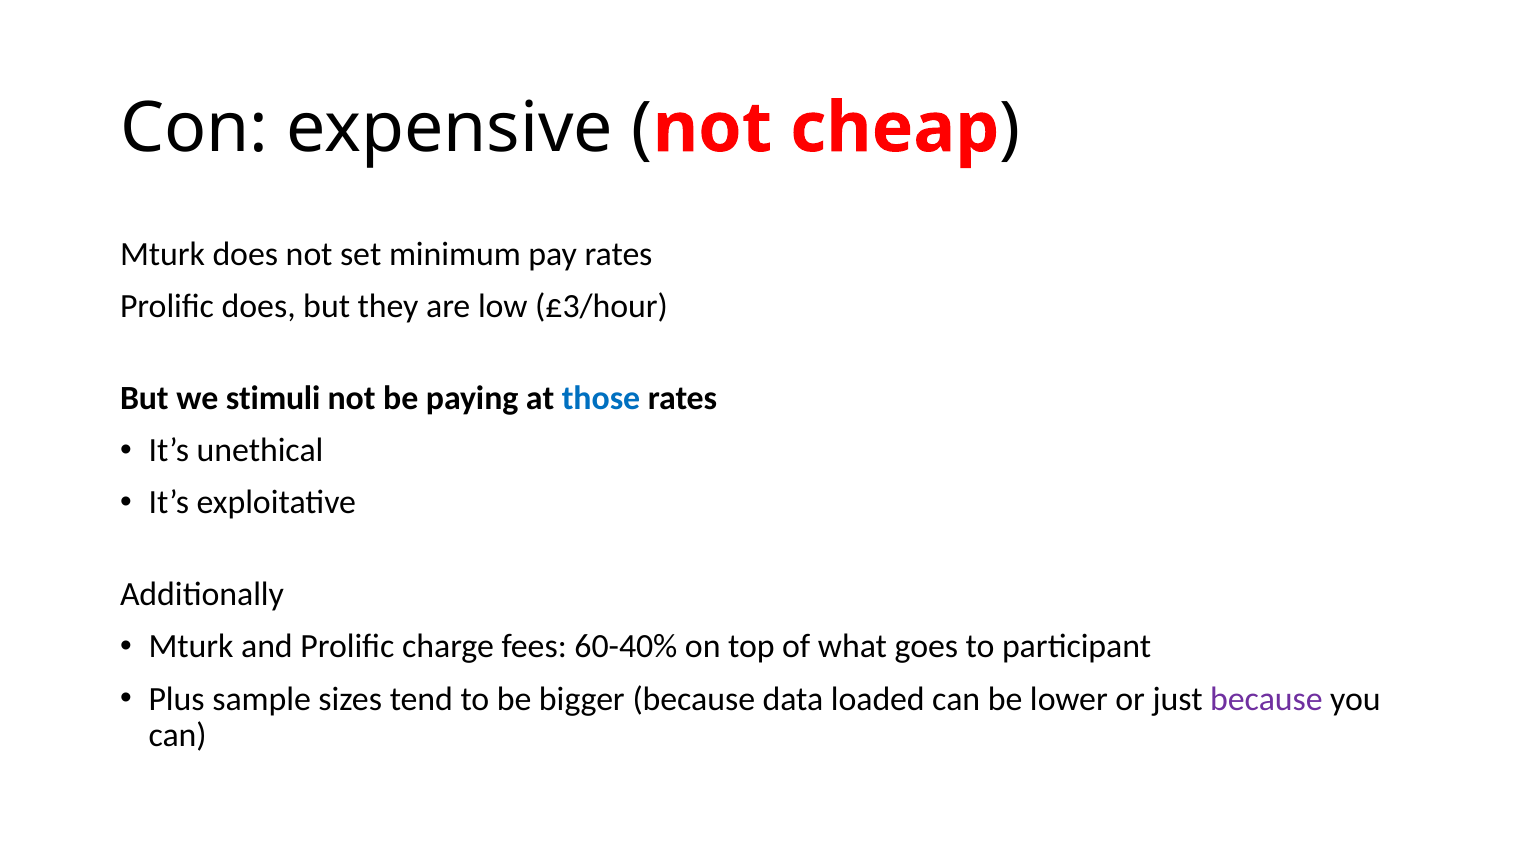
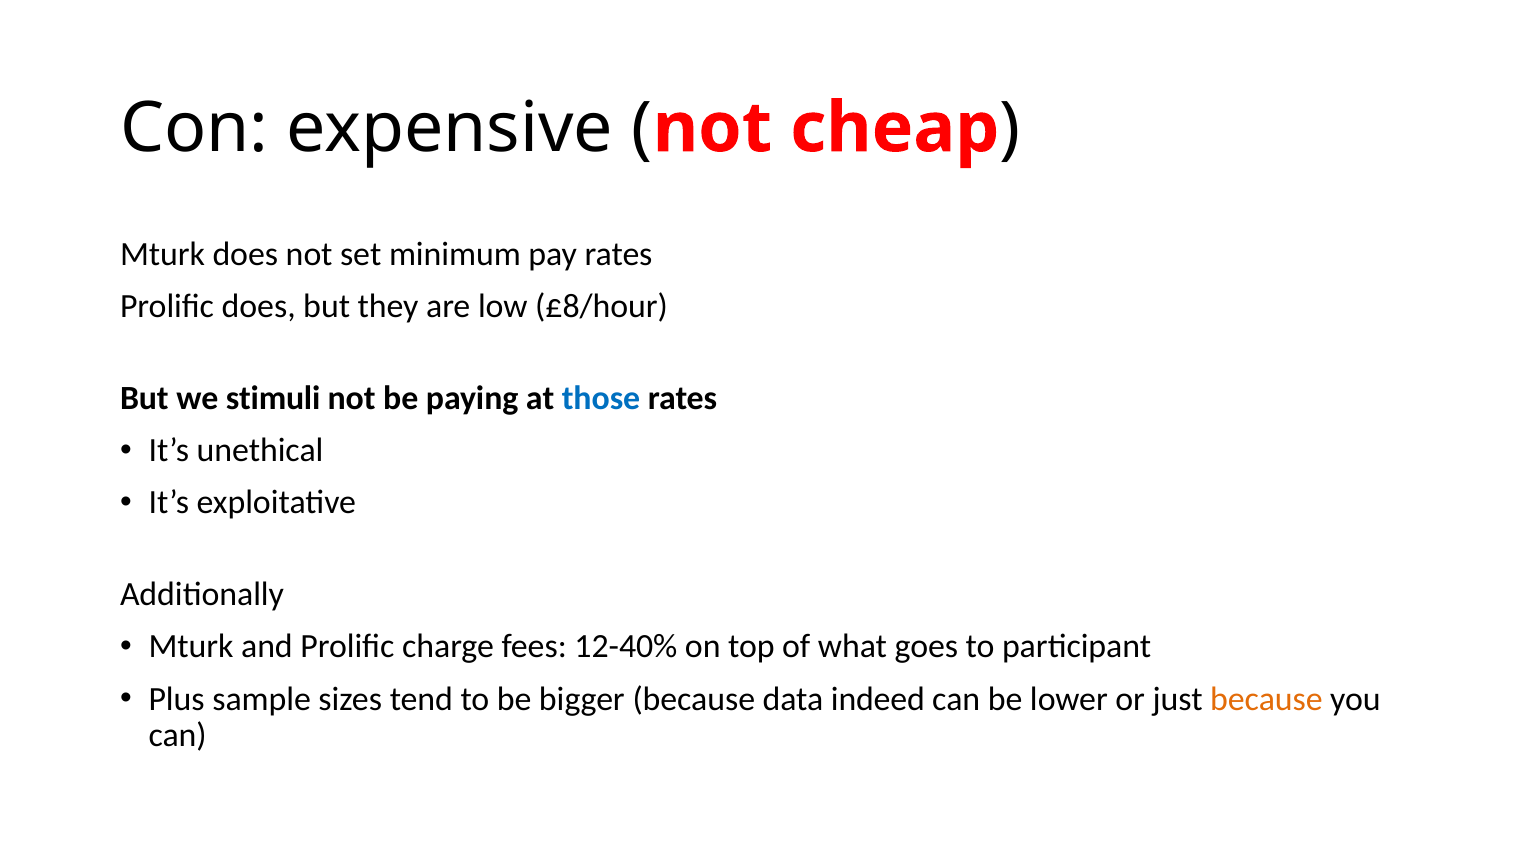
£3/hour: £3/hour -> £8/hour
60-40%: 60-40% -> 12-40%
loaded: loaded -> indeed
because at (1266, 699) colour: purple -> orange
